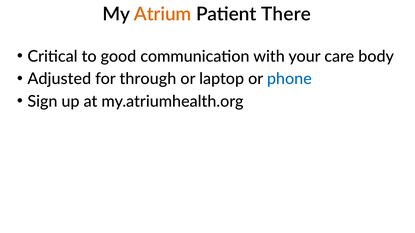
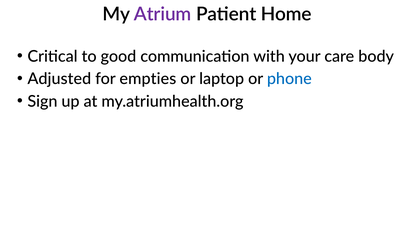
Atrium colour: orange -> purple
There: There -> Home
through: through -> empties
